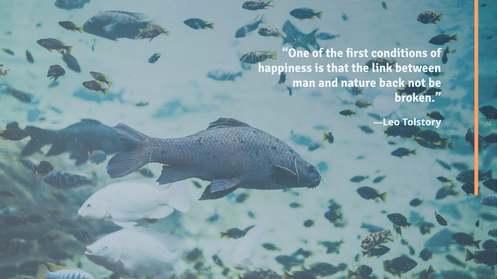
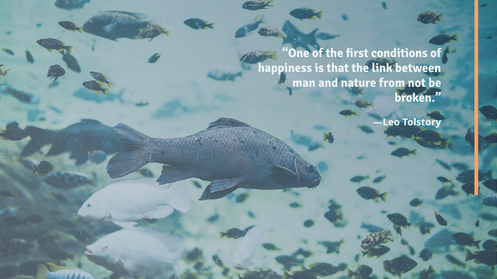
back: back -> from
